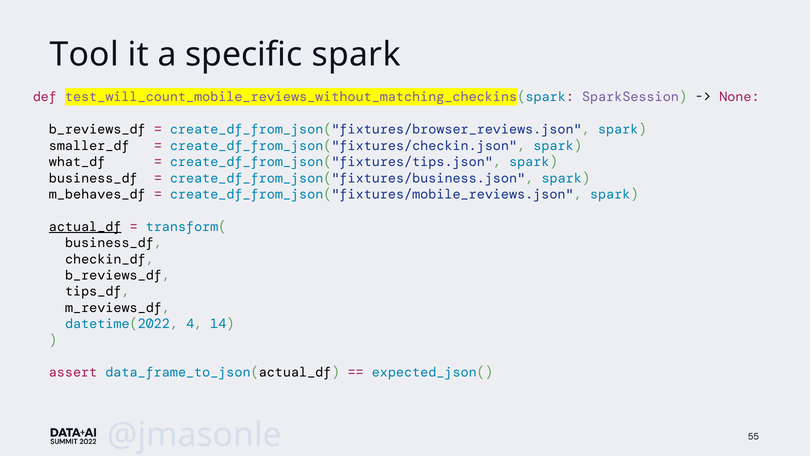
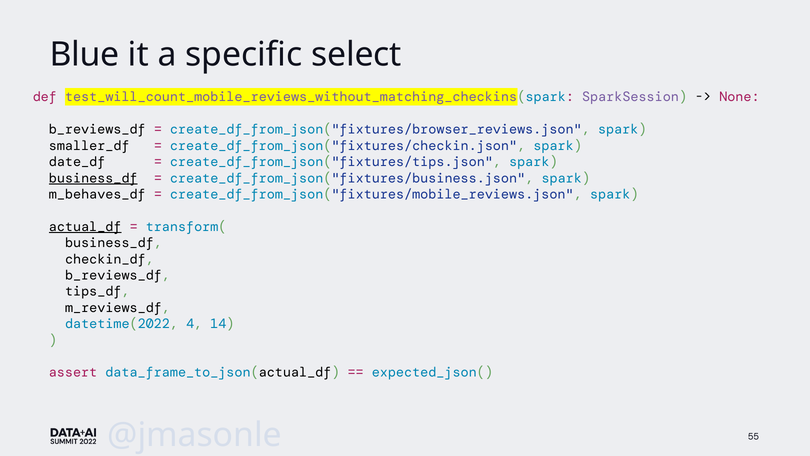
Tool: Tool -> Blue
specific spark: spark -> select
what_df: what_df -> date_df
business_df at (93, 178) underline: none -> present
